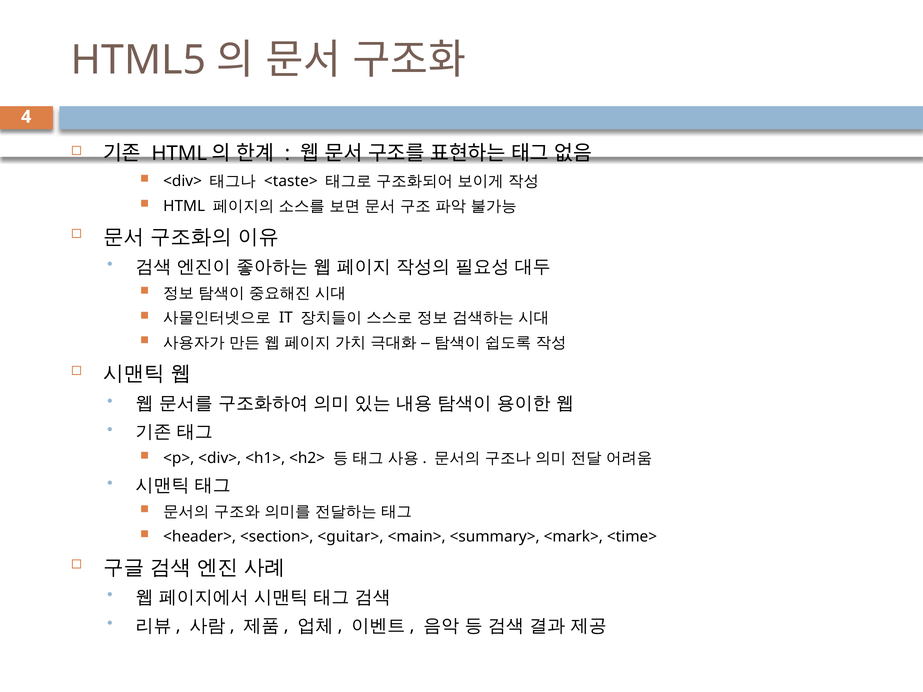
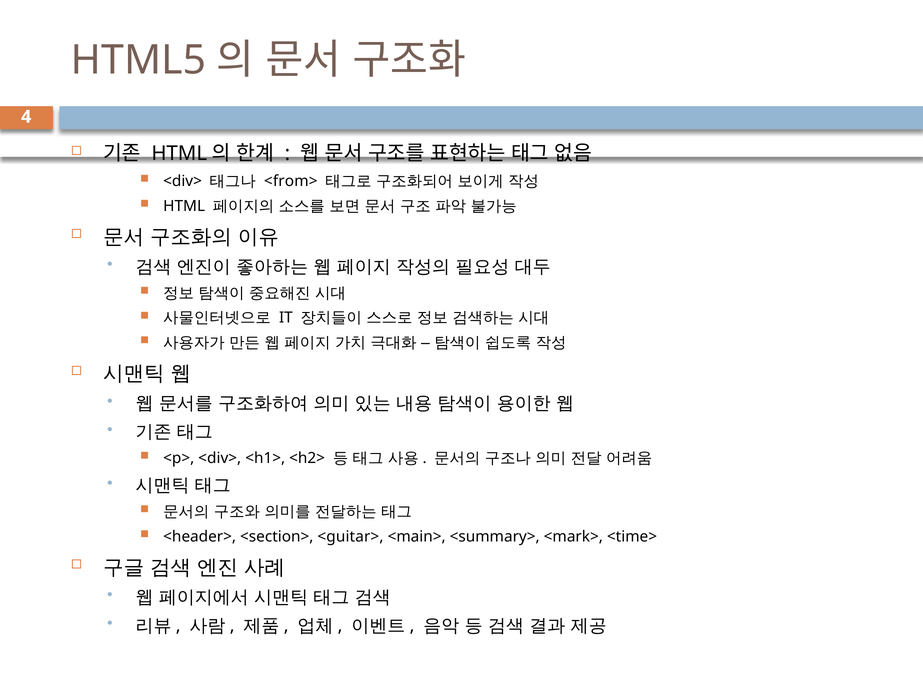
<taste>: <taste> -> <from>
